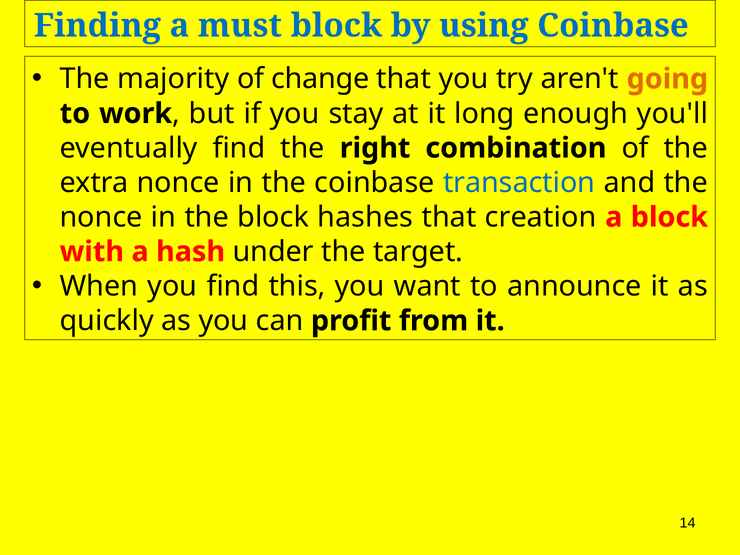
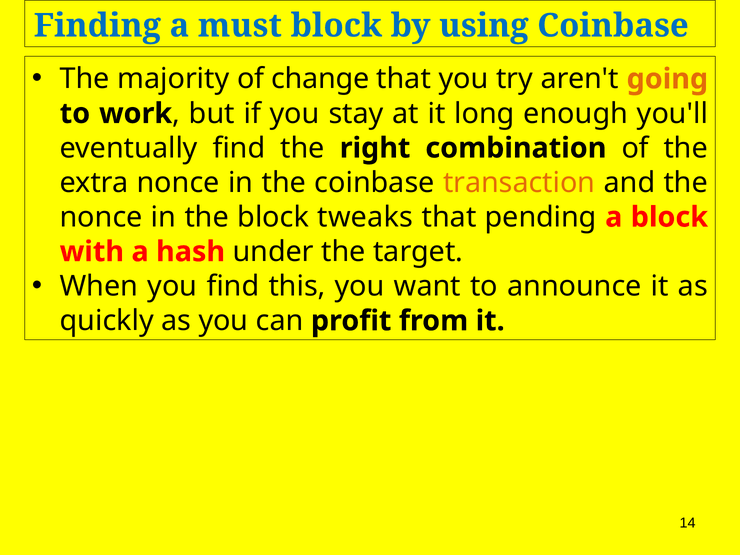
transaction colour: blue -> orange
hashes: hashes -> tweaks
creation: creation -> pending
